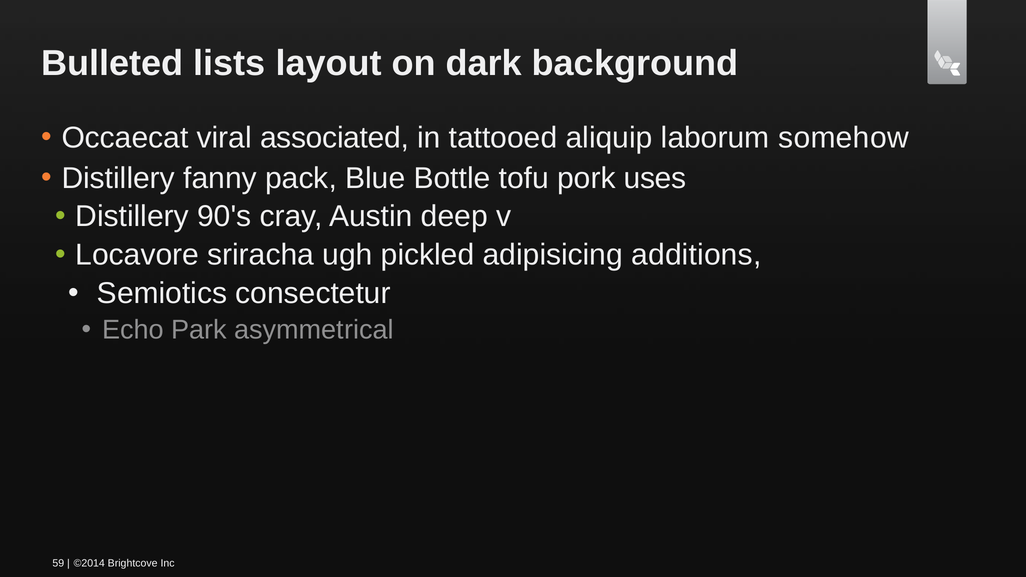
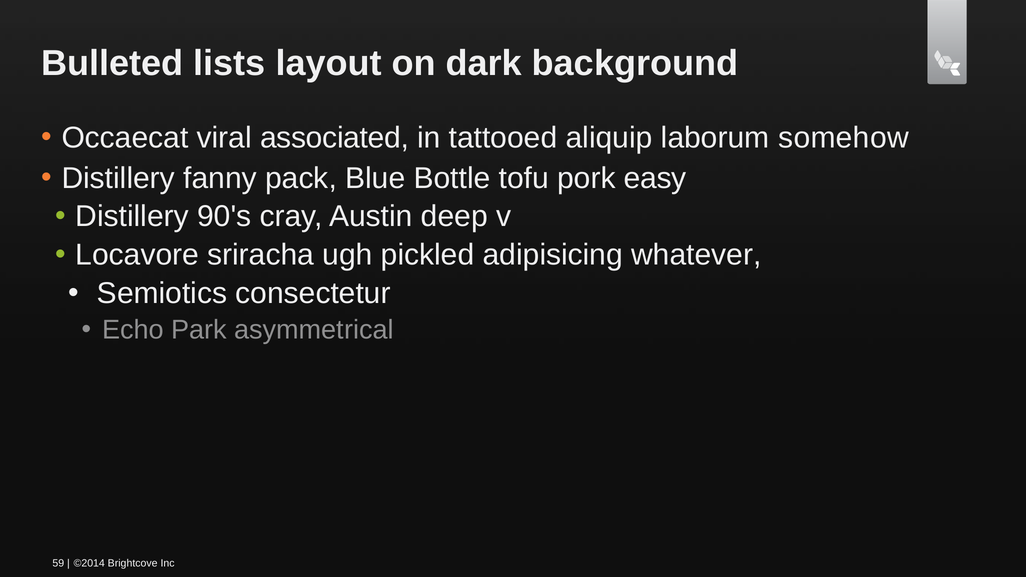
uses: uses -> easy
additions: additions -> whatever
